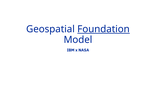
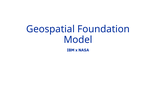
Foundation underline: present -> none
